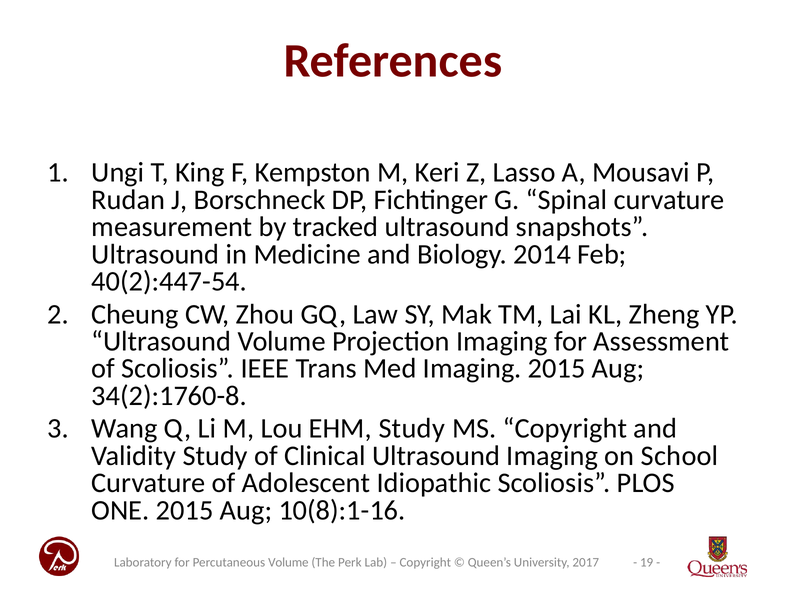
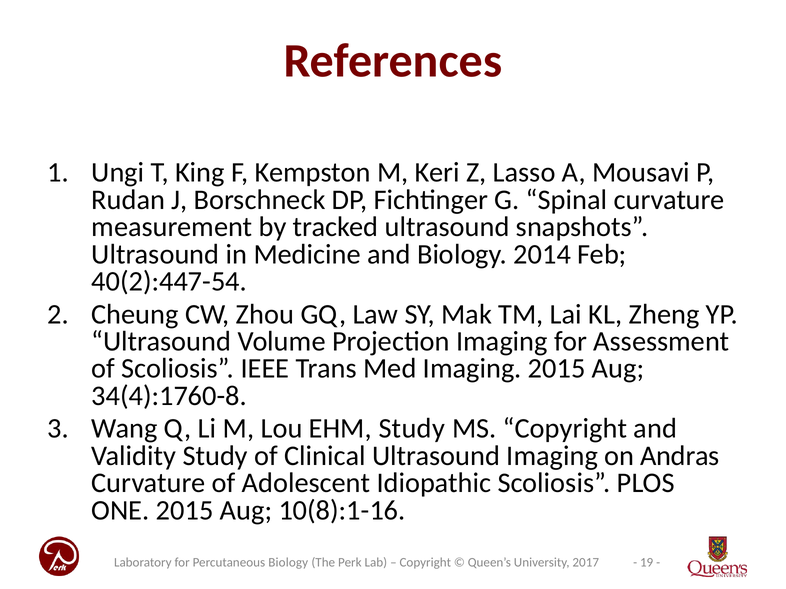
34(2):1760-8: 34(2):1760-8 -> 34(4):1760-8
School: School -> Andras
Percutaneous Volume: Volume -> Biology
